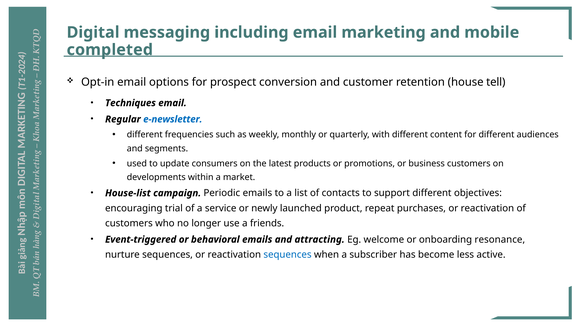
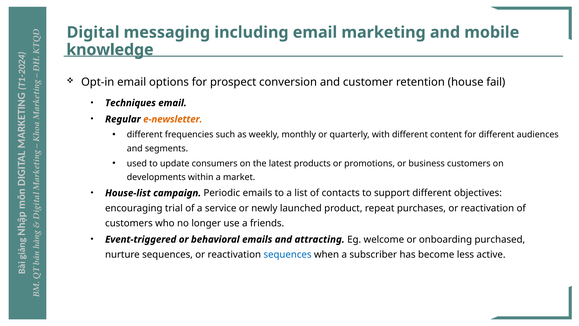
completed: completed -> knowledge
tell: tell -> fail
e-newsletter colour: blue -> orange
resonance: resonance -> purchased
